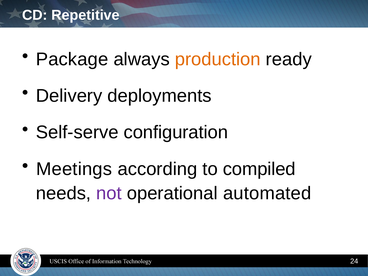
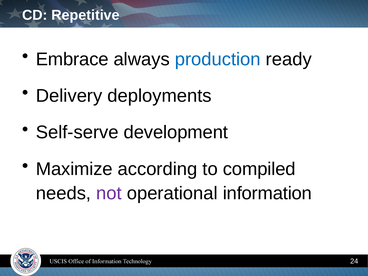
Package: Package -> Embrace
production colour: orange -> blue
configuration: configuration -> development
Meetings: Meetings -> Maximize
automated: automated -> information
